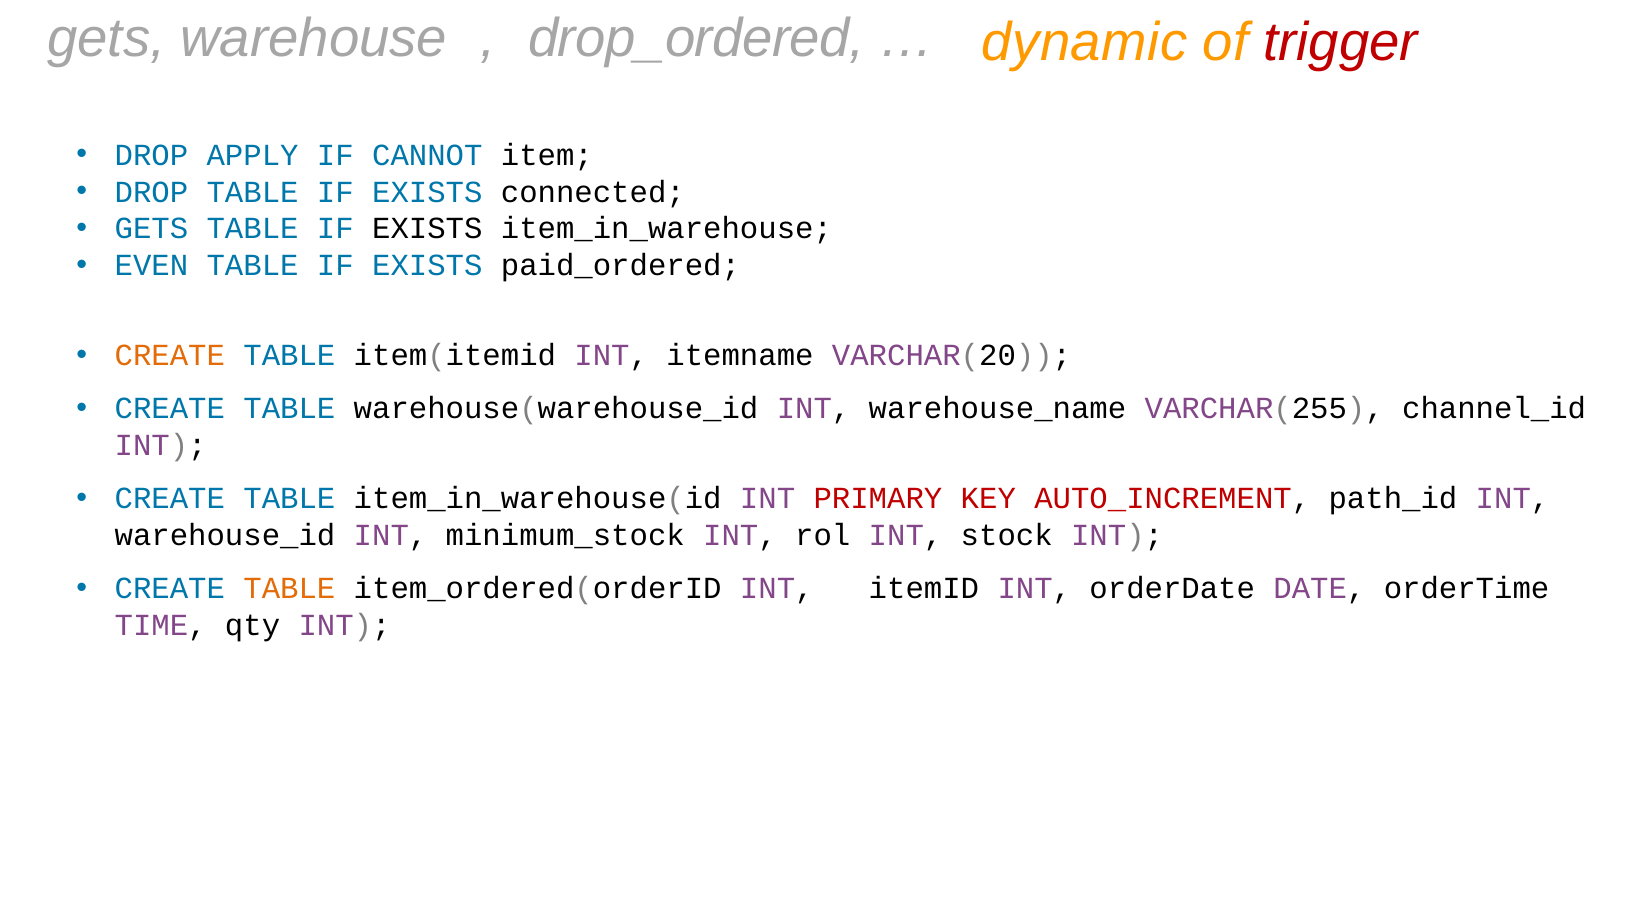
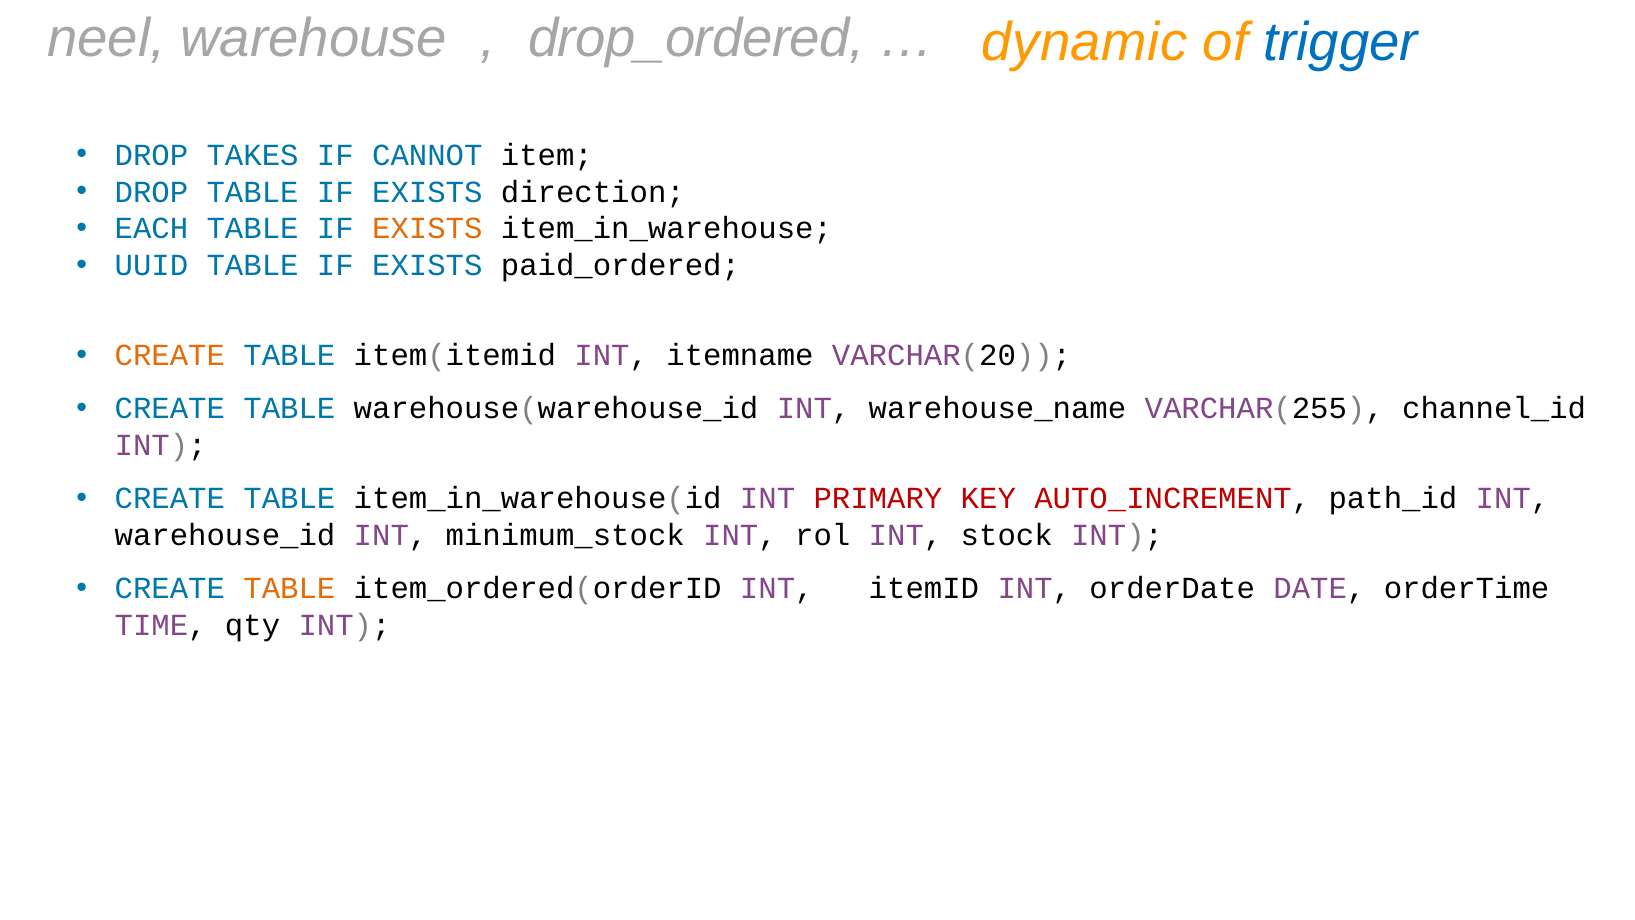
gets at (106, 39): gets -> neel
trigger colour: red -> blue
APPLY: APPLY -> TAKES
connected: connected -> direction
GETS at (151, 229): GETS -> EACH
EXISTS at (427, 229) colour: black -> orange
EVEN: EVEN -> UUID
